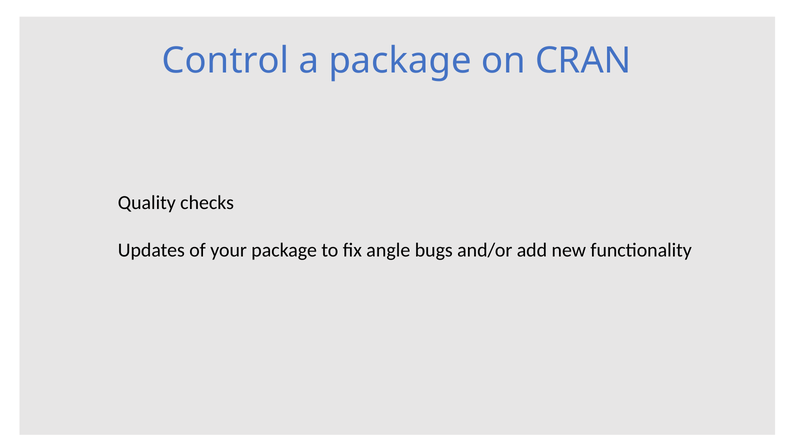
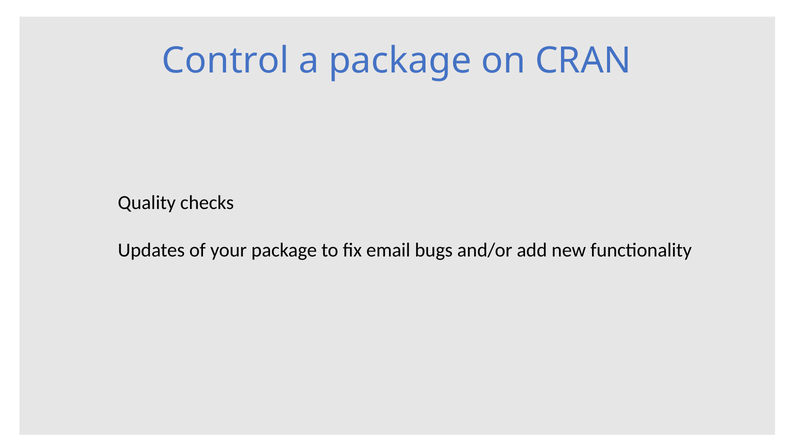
angle: angle -> email
